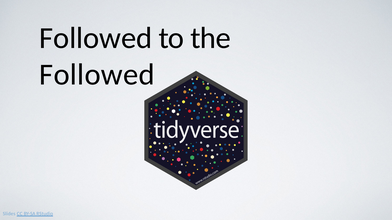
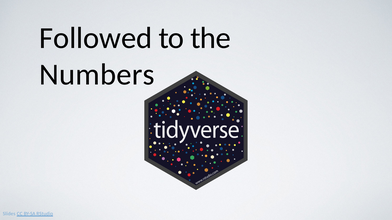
Followed at (97, 75): Followed -> Numbers
